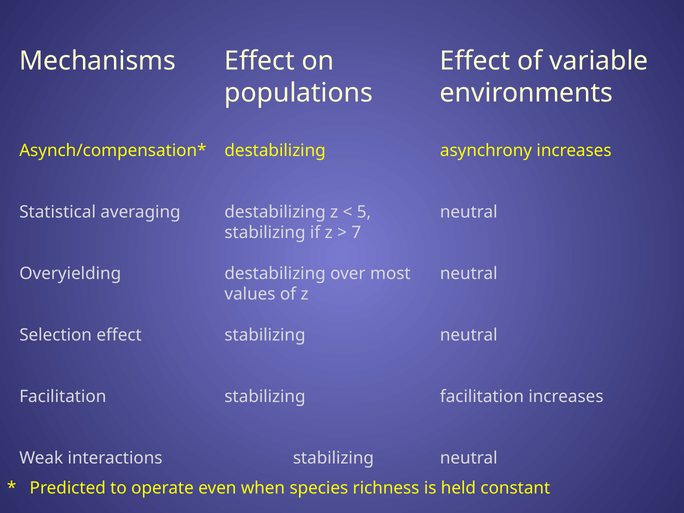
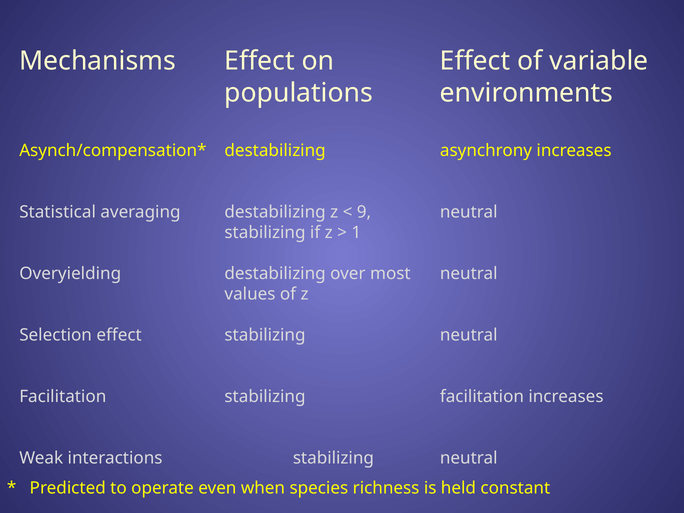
5: 5 -> 9
7: 7 -> 1
